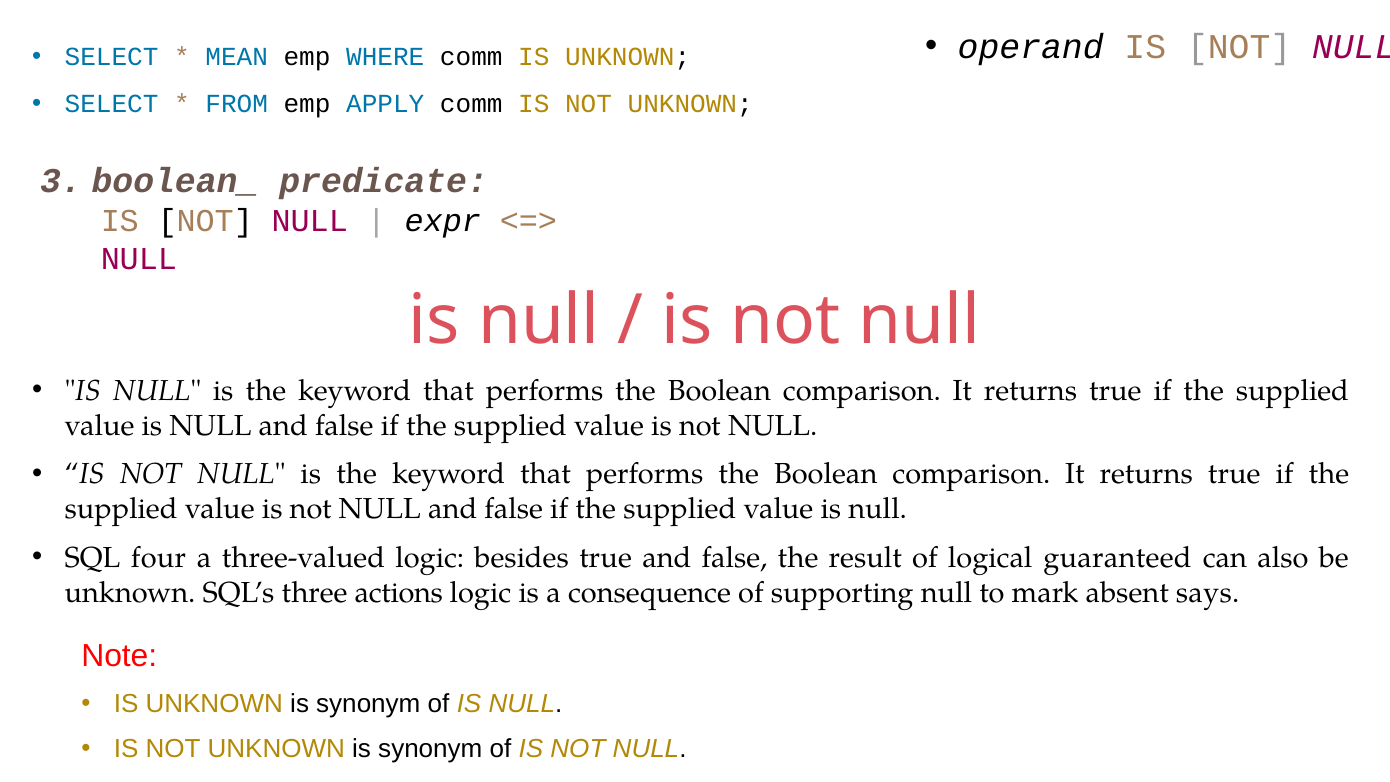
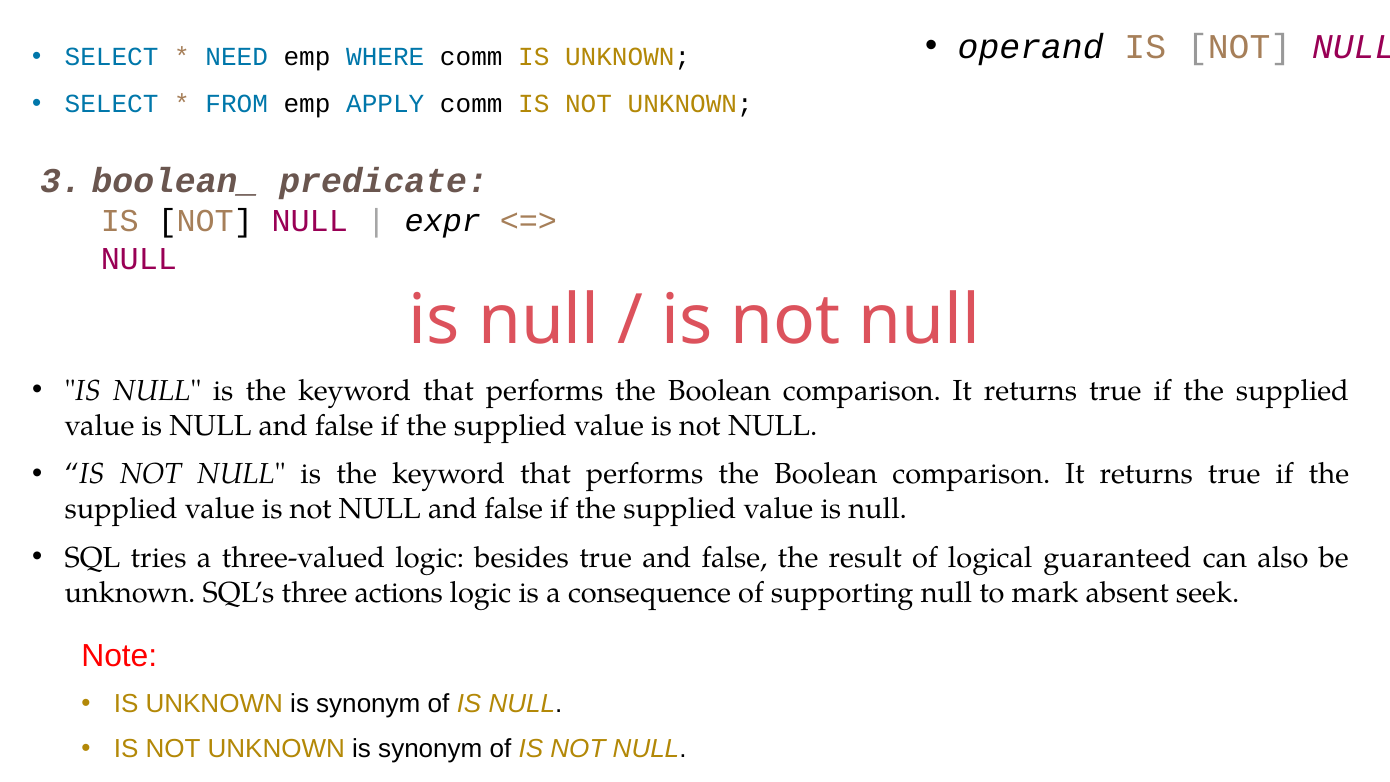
MEAN: MEAN -> NEED
four: four -> tries
says: says -> seek
